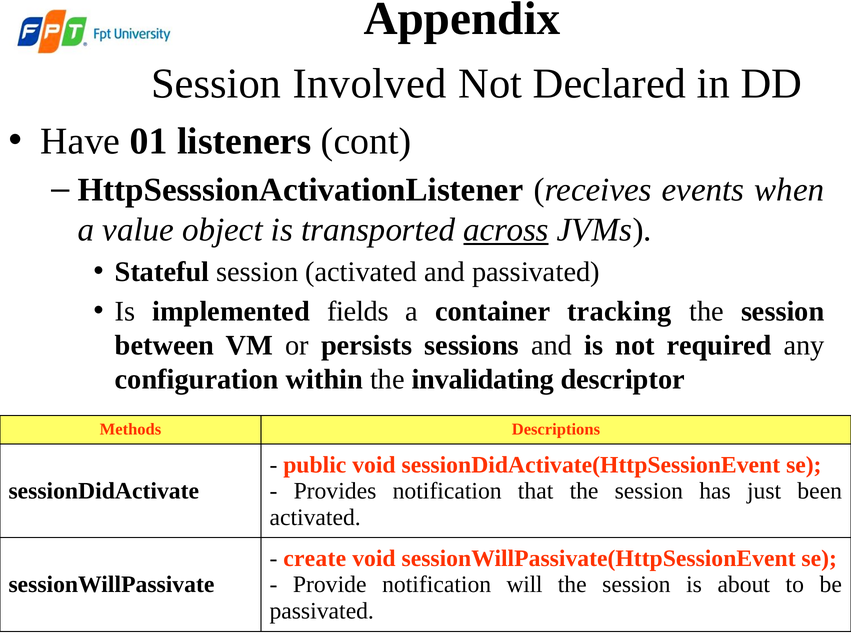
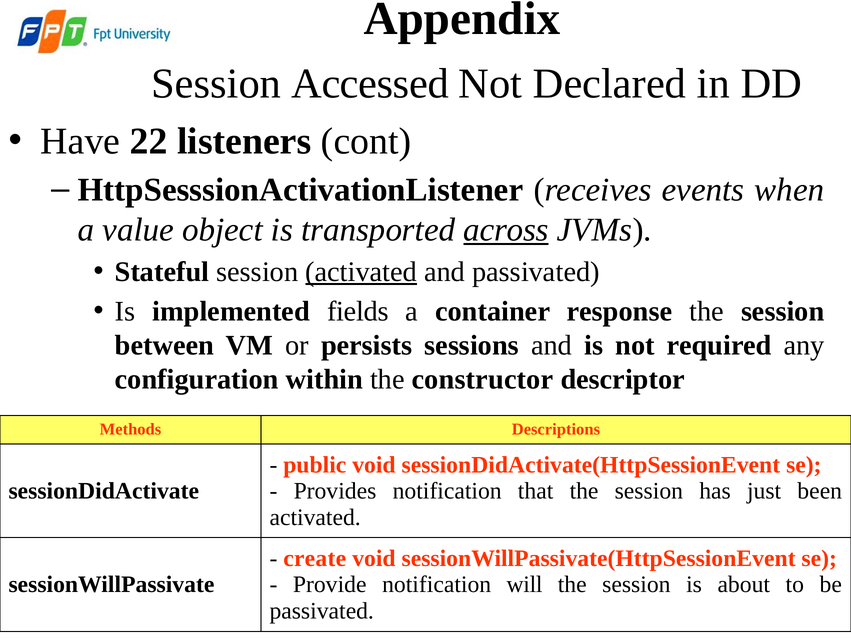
Involved: Involved -> Accessed
01: 01 -> 22
activated at (361, 272) underline: none -> present
tracking: tracking -> response
invalidating: invalidating -> constructor
